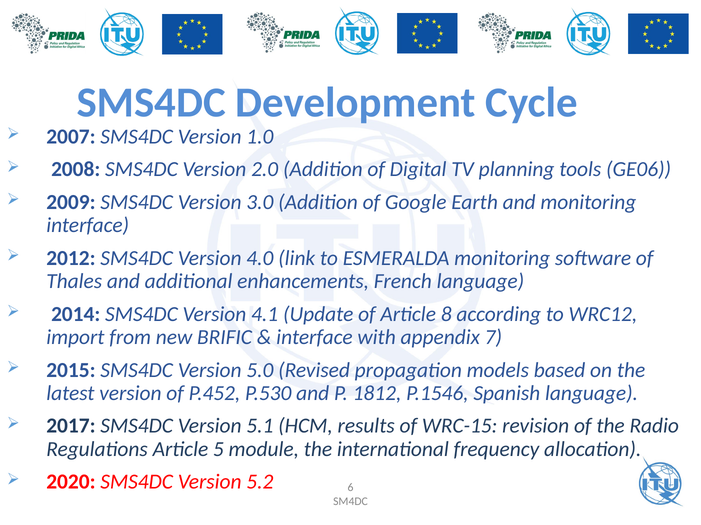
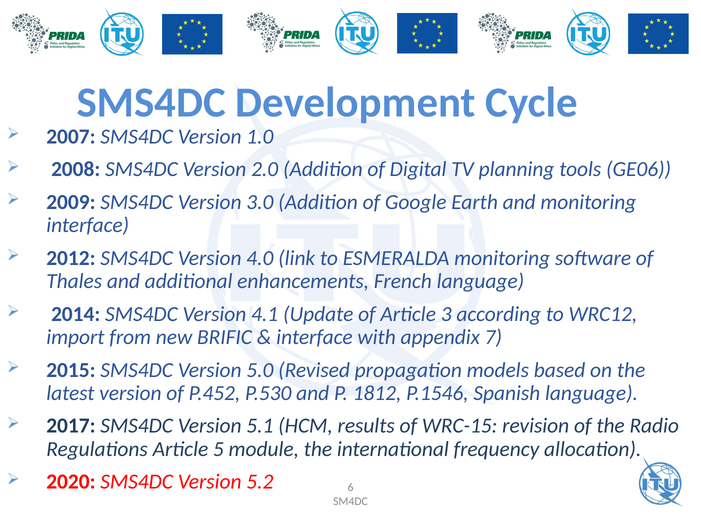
8: 8 -> 3
